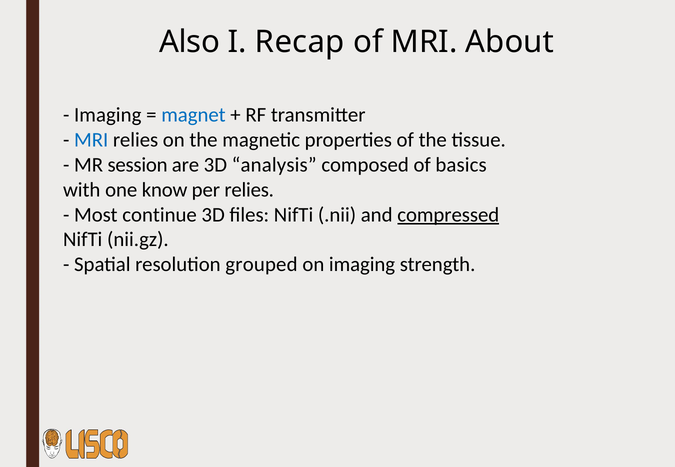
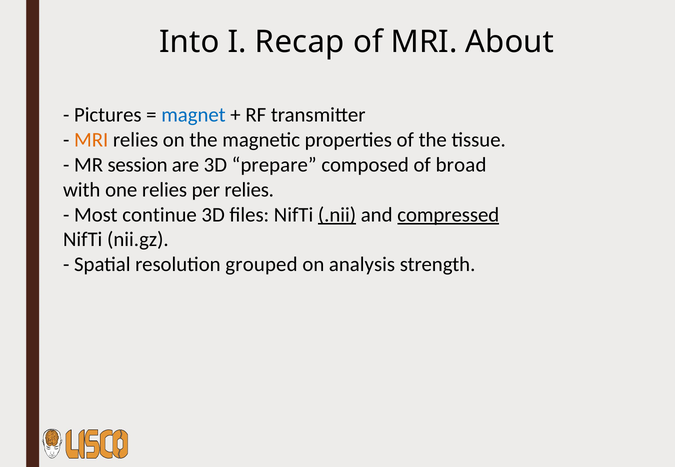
Also: Also -> Into
Imaging at (108, 115): Imaging -> Pictures
MRI at (91, 140) colour: blue -> orange
analysis: analysis -> prepare
basics: basics -> broad
one know: know -> relies
.nii underline: none -> present
on imaging: imaging -> analysis
